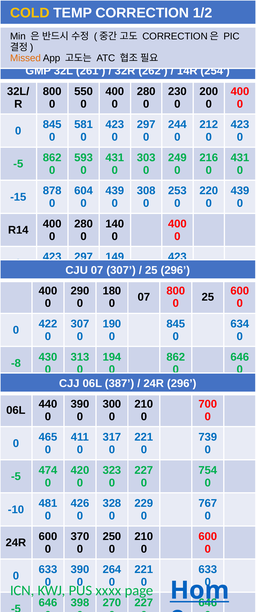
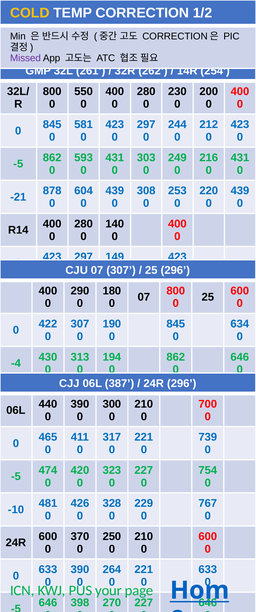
Missed colour: orange -> purple
-15: -15 -> -21
-8: -8 -> -4
xxxx: xxxx -> your
